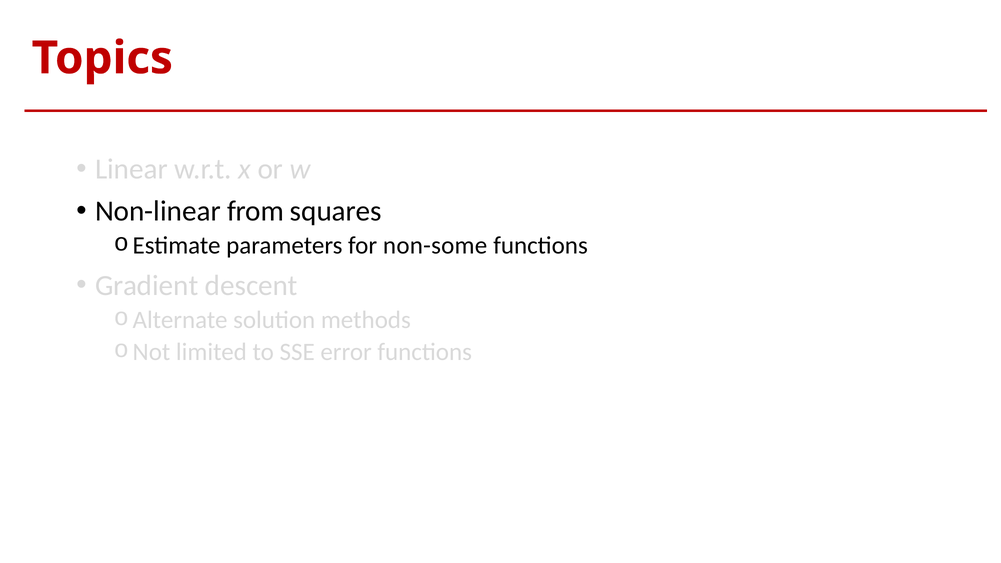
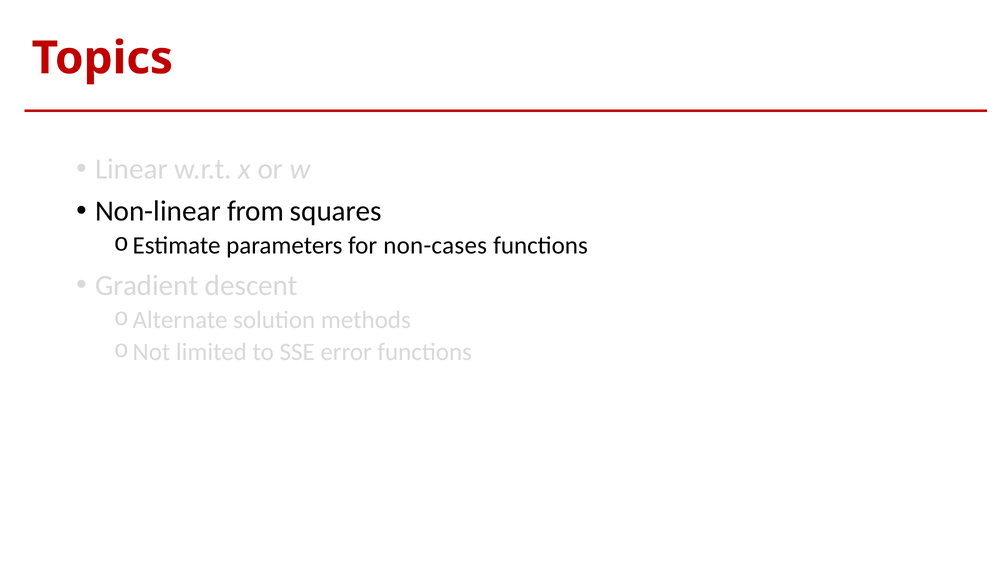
non-some: non-some -> non-cases
